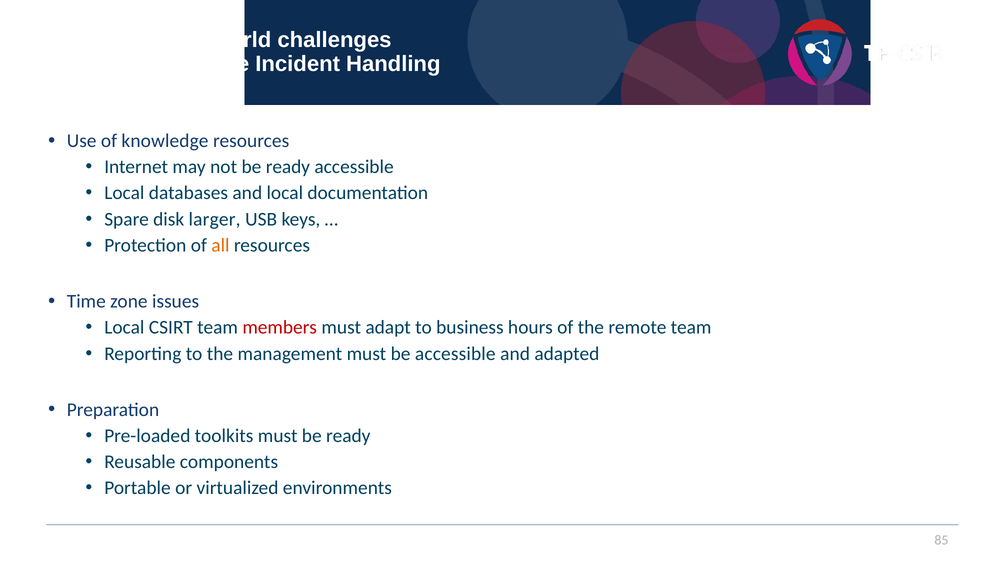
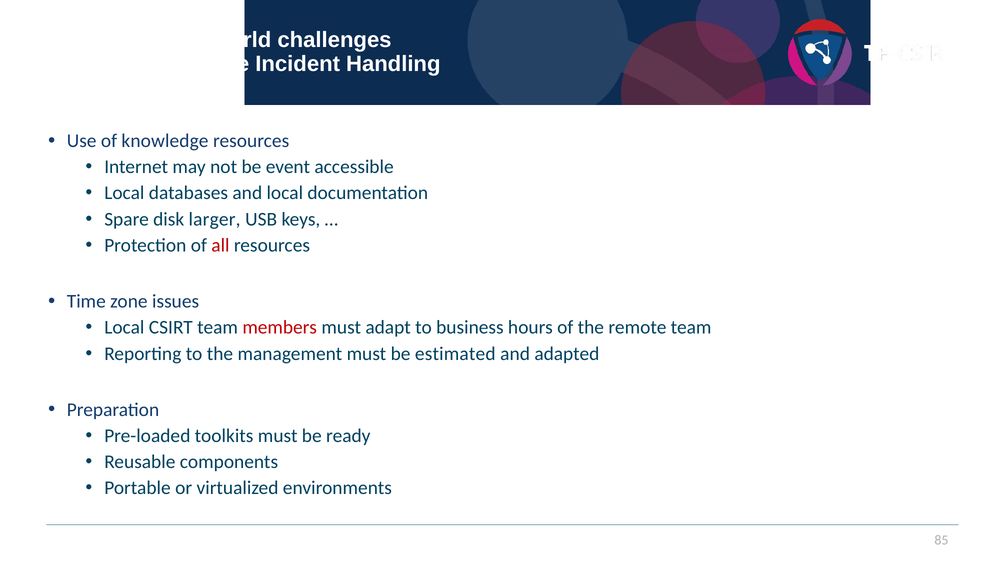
not be ready: ready -> event
all colour: orange -> red
be accessible: accessible -> estimated
